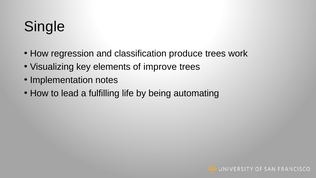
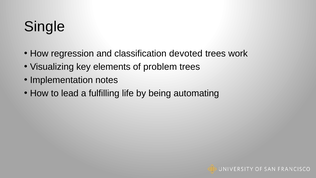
produce: produce -> devoted
improve: improve -> problem
